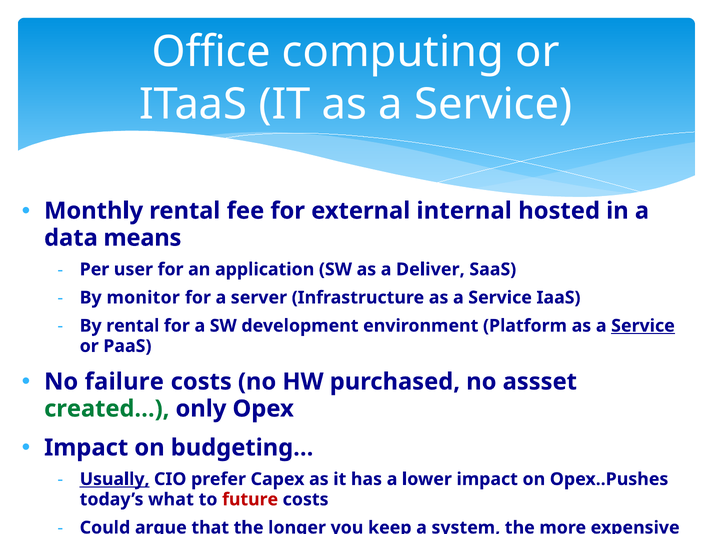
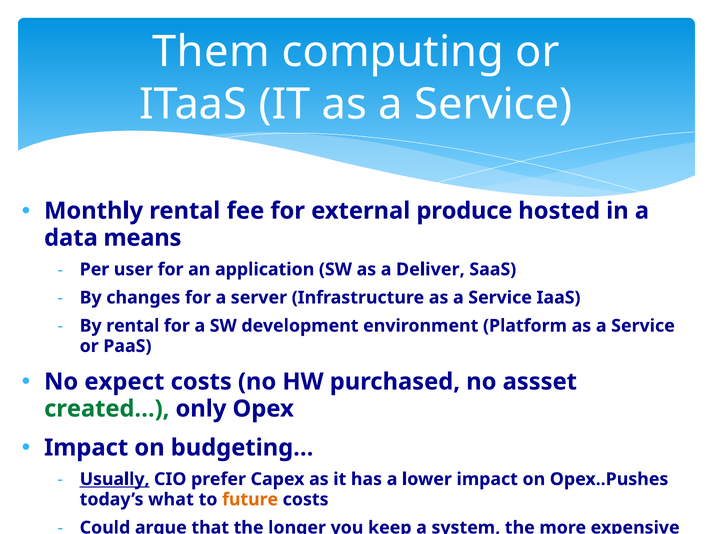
Office: Office -> Them
internal: internal -> produce
monitor: monitor -> changes
Service at (643, 326) underline: present -> none
failure: failure -> expect
future colour: red -> orange
